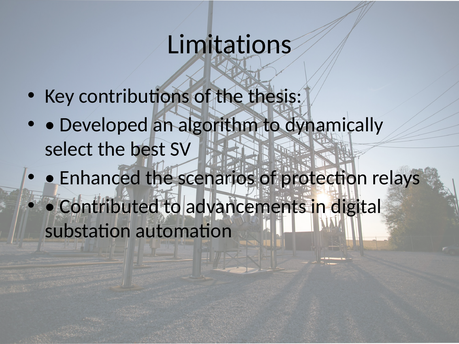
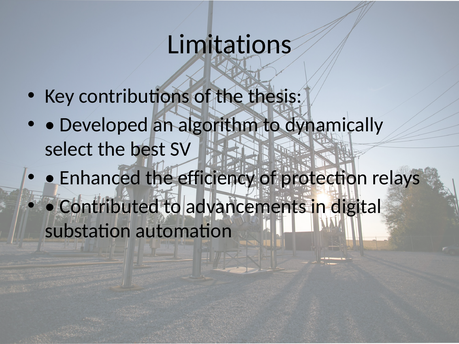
scenarios: scenarios -> efficiency
